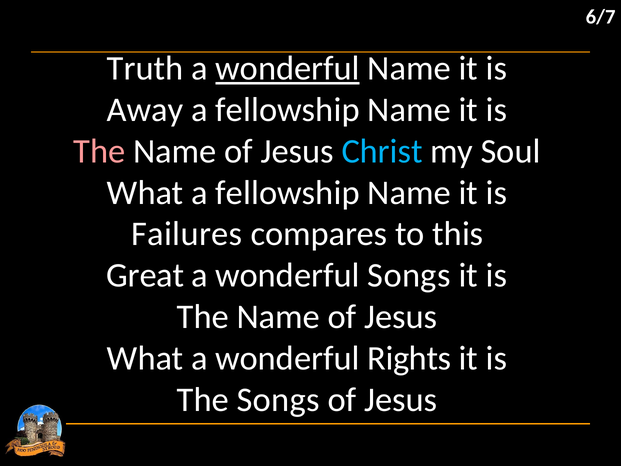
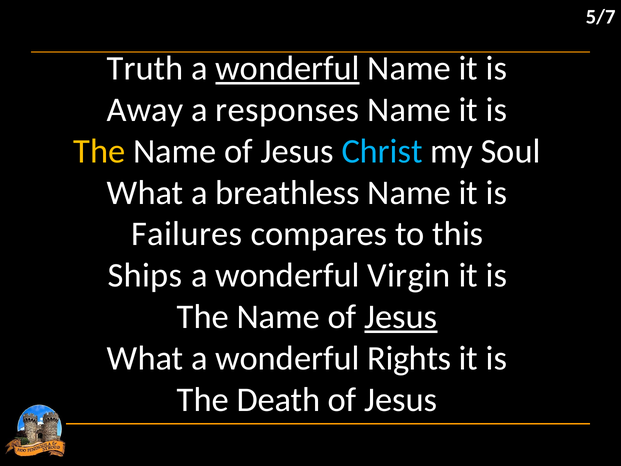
6/7: 6/7 -> 5/7
fellowship at (288, 110): fellowship -> responses
The at (99, 151) colour: pink -> yellow
What a fellowship: fellowship -> breathless
Great: Great -> Ships
wonderful Songs: Songs -> Virgin
Jesus at (401, 317) underline: none -> present
The Songs: Songs -> Death
